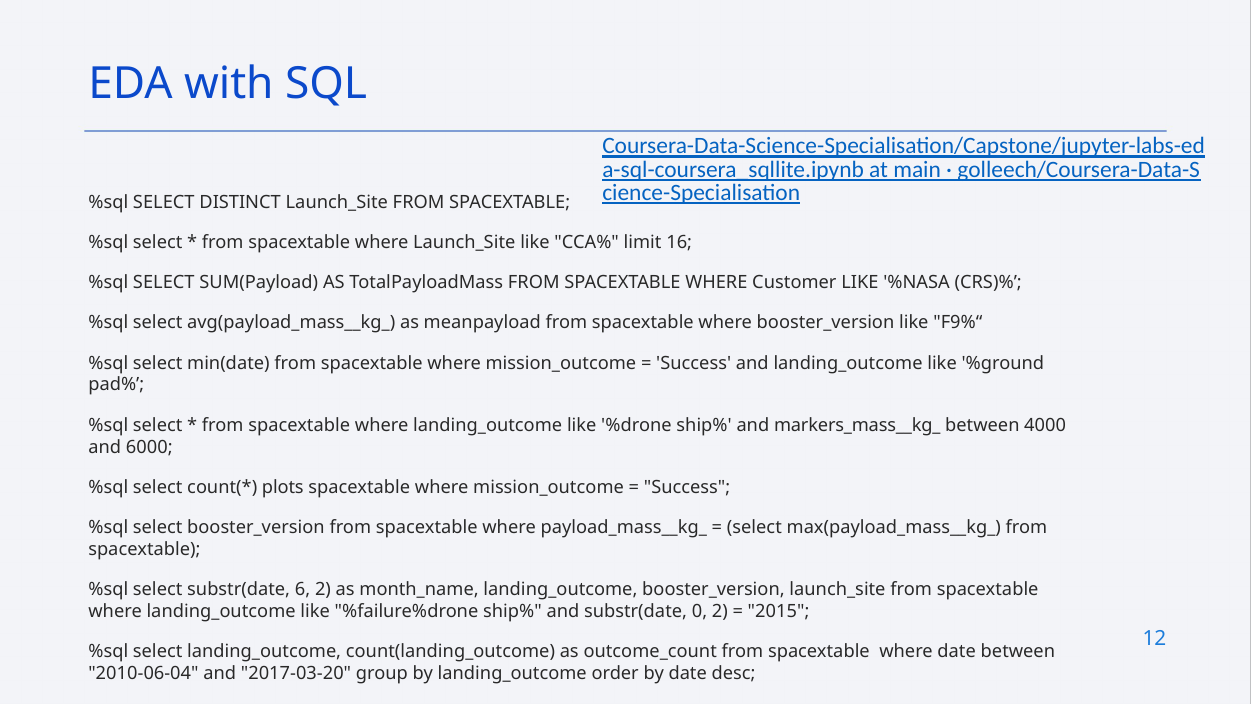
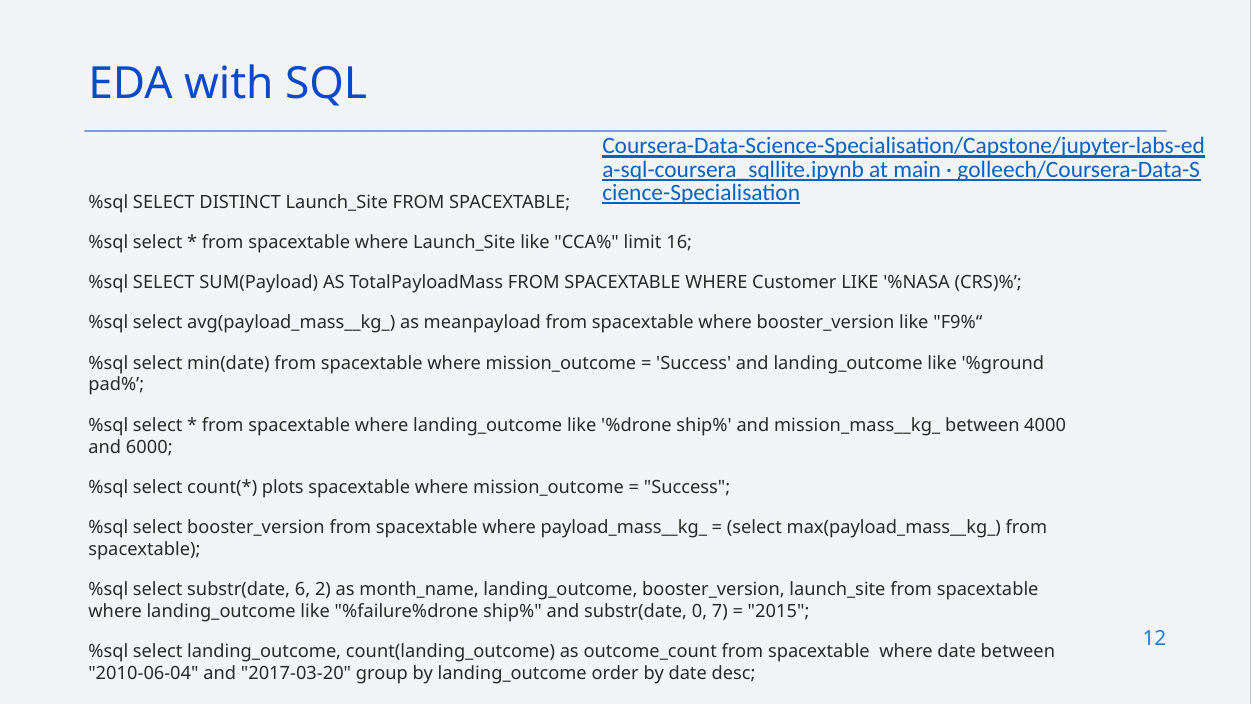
markers_mass__kg_: markers_mass__kg_ -> mission_mass__kg_
0 2: 2 -> 7
